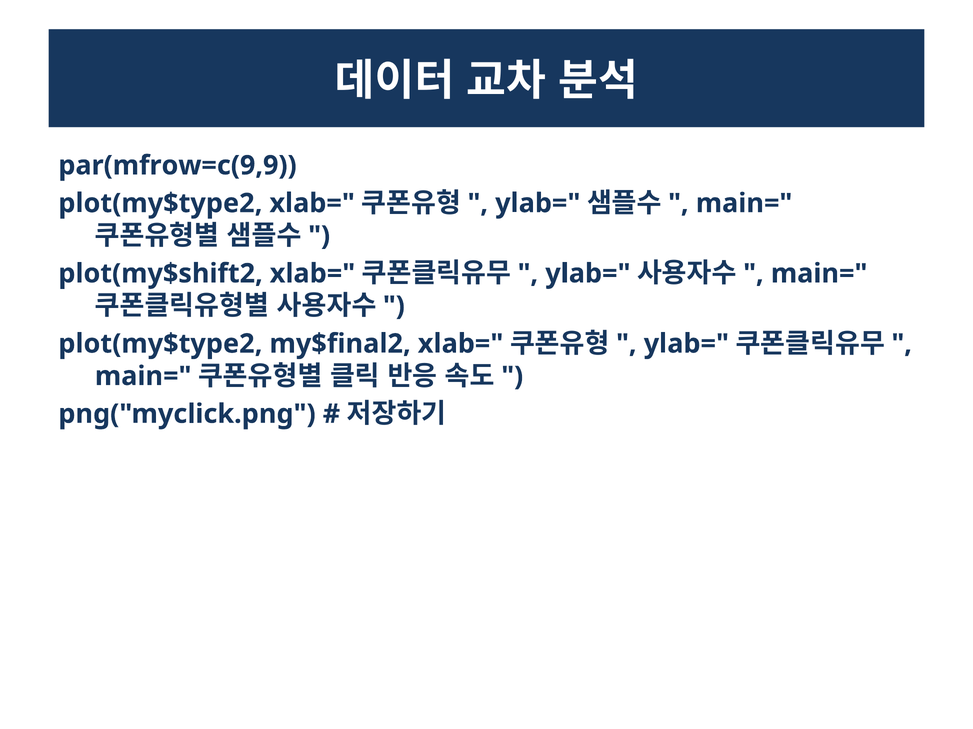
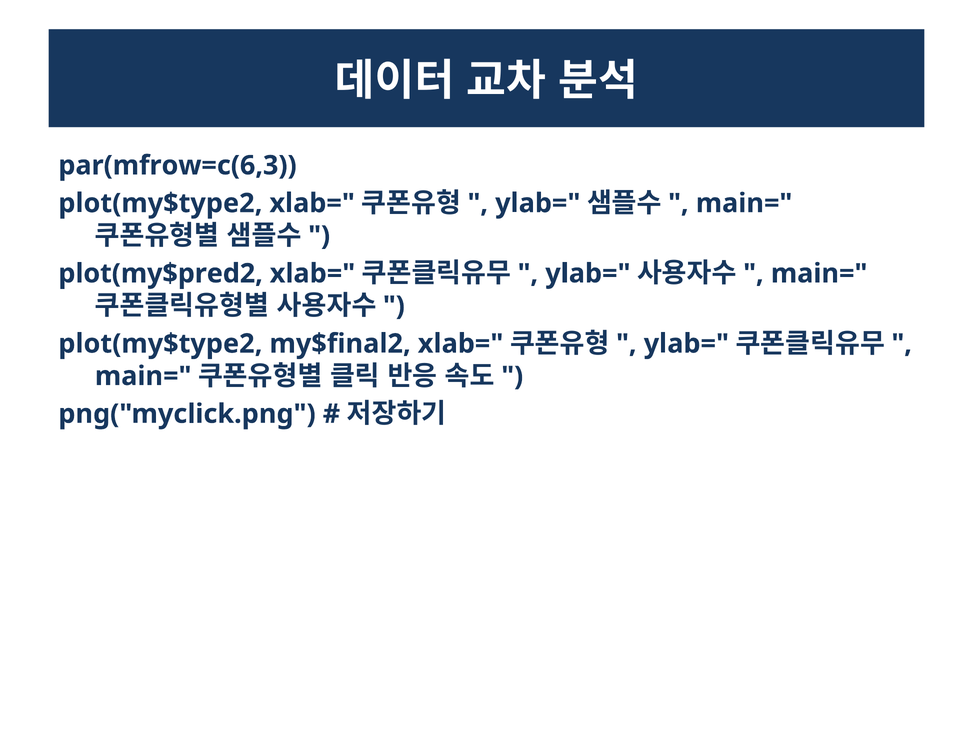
par(mfrow=c(9,9: par(mfrow=c(9,9 -> par(mfrow=c(6,3
plot(my$shift2: plot(my$shift2 -> plot(my$pred2
